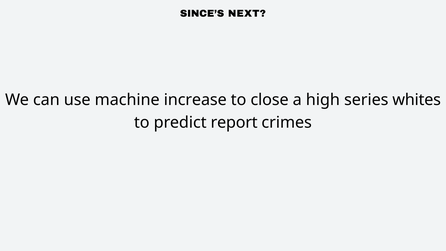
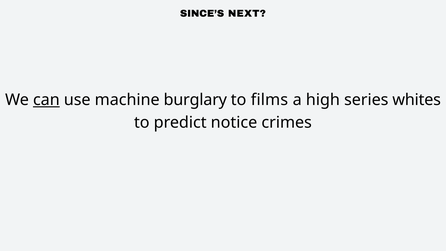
can underline: none -> present
increase: increase -> burglary
close: close -> films
report: report -> notice
